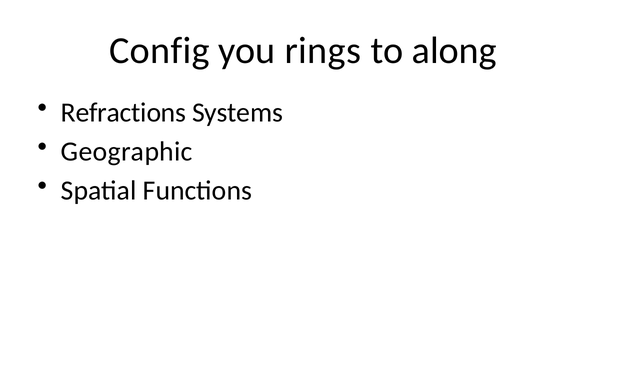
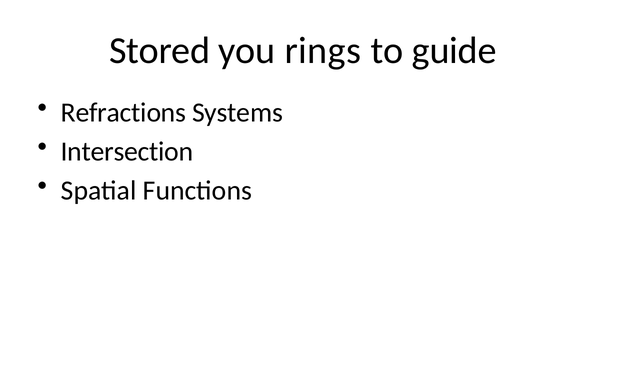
Config: Config -> Stored
along: along -> guide
Geographic: Geographic -> Intersection
